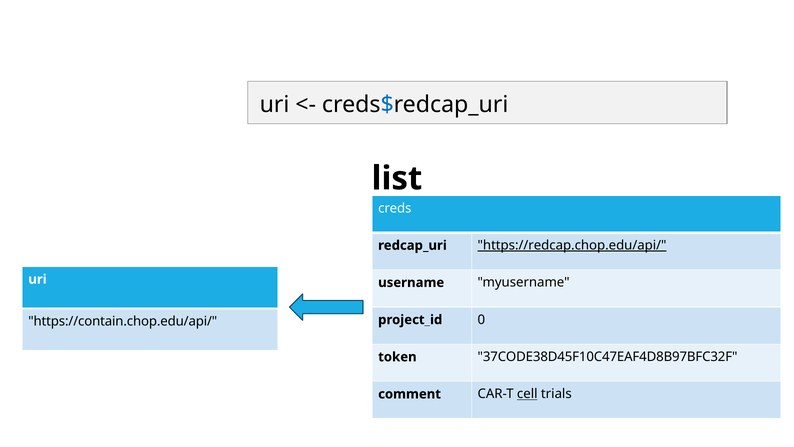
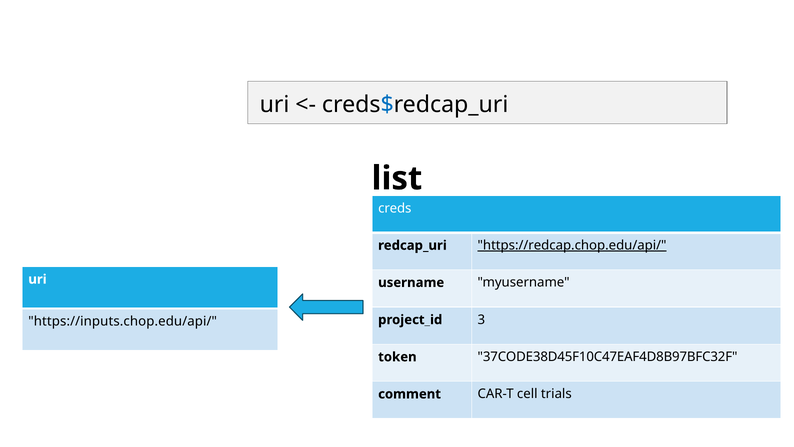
https://contain.chop.edu/api/: https://contain.chop.edu/api/ -> https://inputs.chop.edu/api/
0: 0 -> 3
cell underline: present -> none
